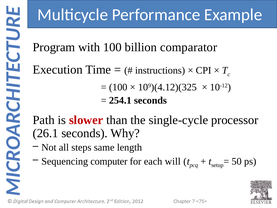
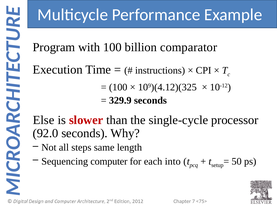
254.1: 254.1 -> 329.9
Path: Path -> Else
26.1: 26.1 -> 92.0
will: will -> into
